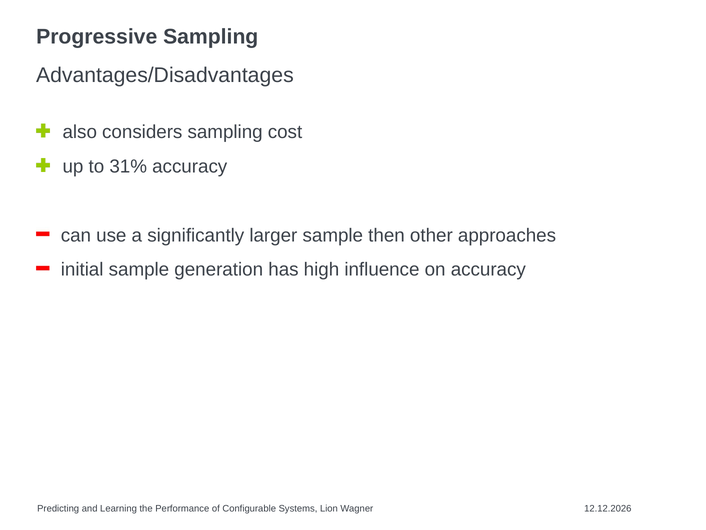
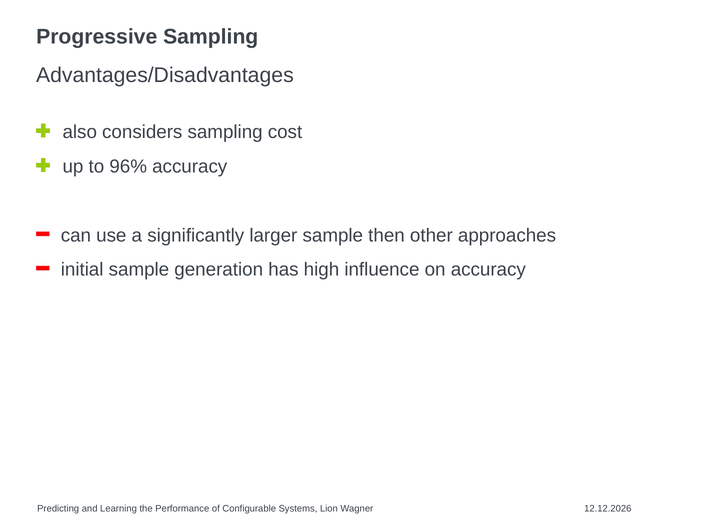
31%: 31% -> 96%
